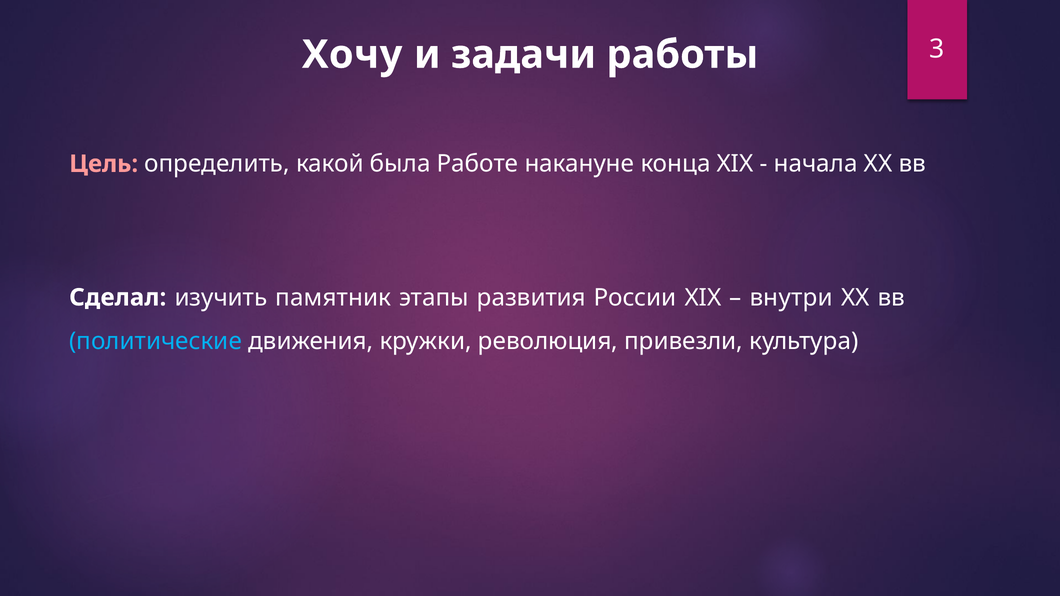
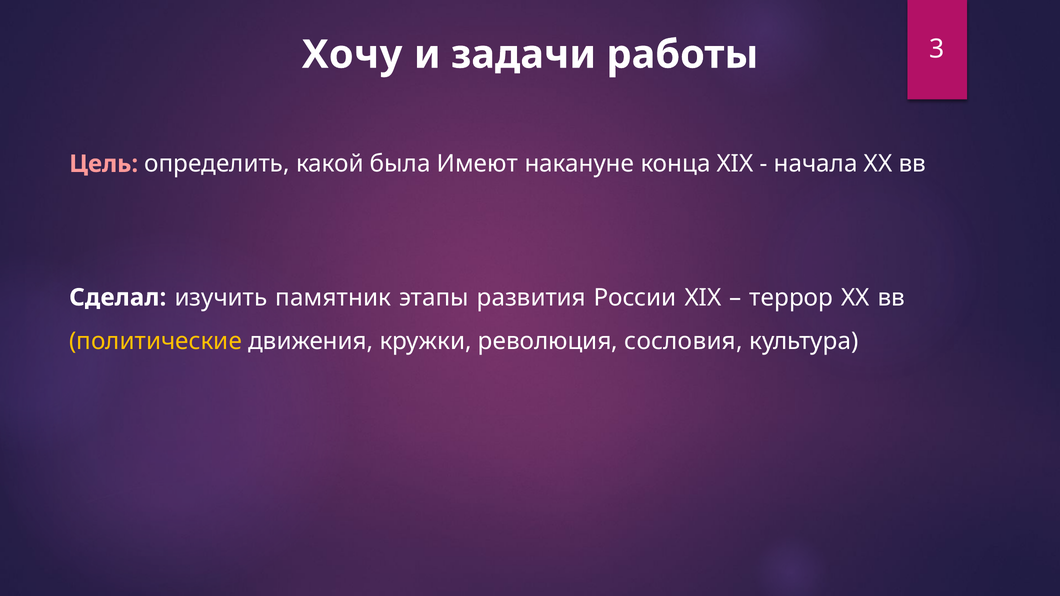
Работе: Работе -> Имеют
внутри: внутри -> террор
политические colour: light blue -> yellow
привезли: привезли -> сословия
